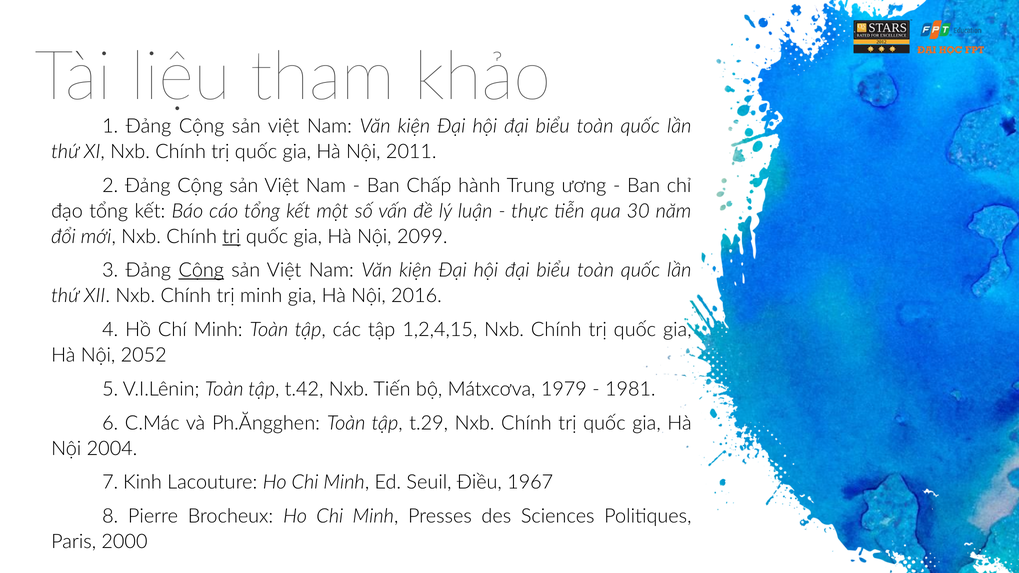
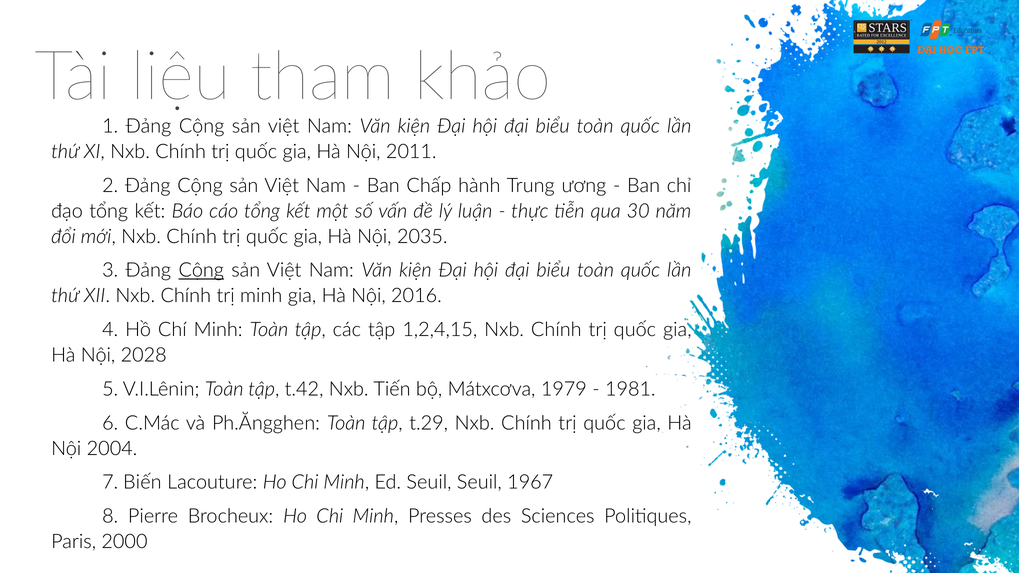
trị at (231, 237) underline: present -> none
2099: 2099 -> 2035
2052: 2052 -> 2028
Kinh: Kinh -> Biến
Seuil Điều: Điều -> Seuil
